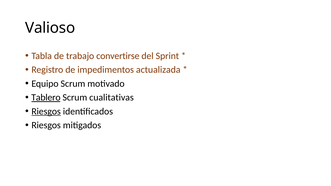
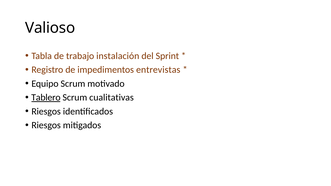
convertirse: convertirse -> instalación
actualizada: actualizada -> entrevistas
Riesgos at (46, 111) underline: present -> none
